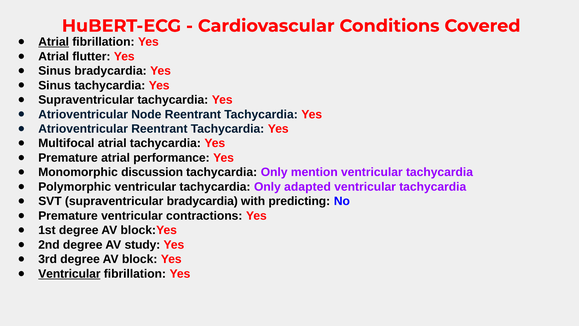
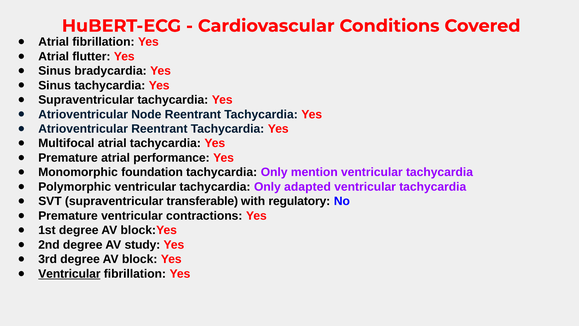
Atrial at (54, 42) underline: present -> none
discussion: discussion -> foundation
supraventricular bradycardia: bradycardia -> transferable
predicting: predicting -> regulatory
